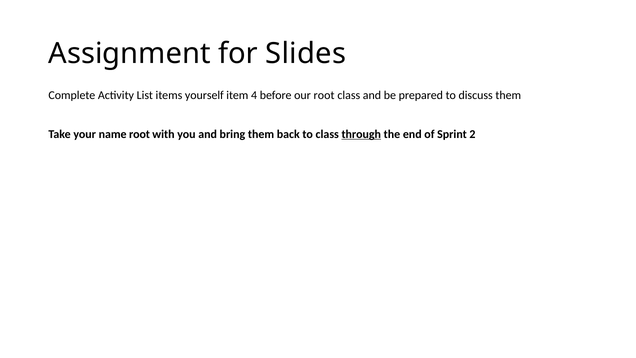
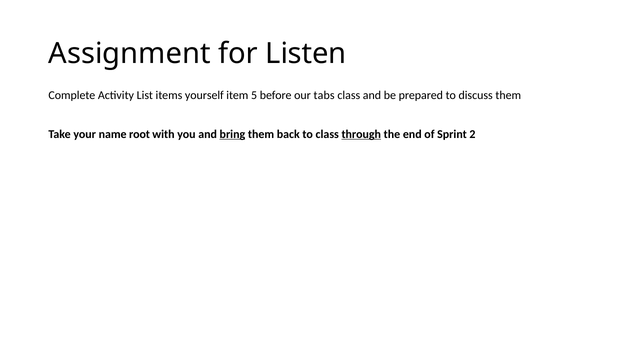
Slides: Slides -> Listen
4: 4 -> 5
our root: root -> tabs
bring underline: none -> present
